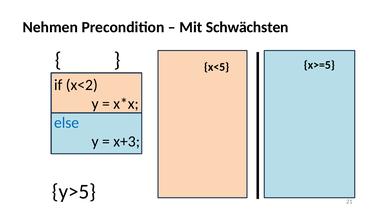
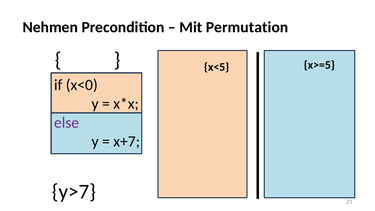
Schwächsten: Schwächsten -> Permutation
x<2: x<2 -> x<0
else colour: blue -> purple
x+3: x+3 -> x+7
y>5: y>5 -> y>7
